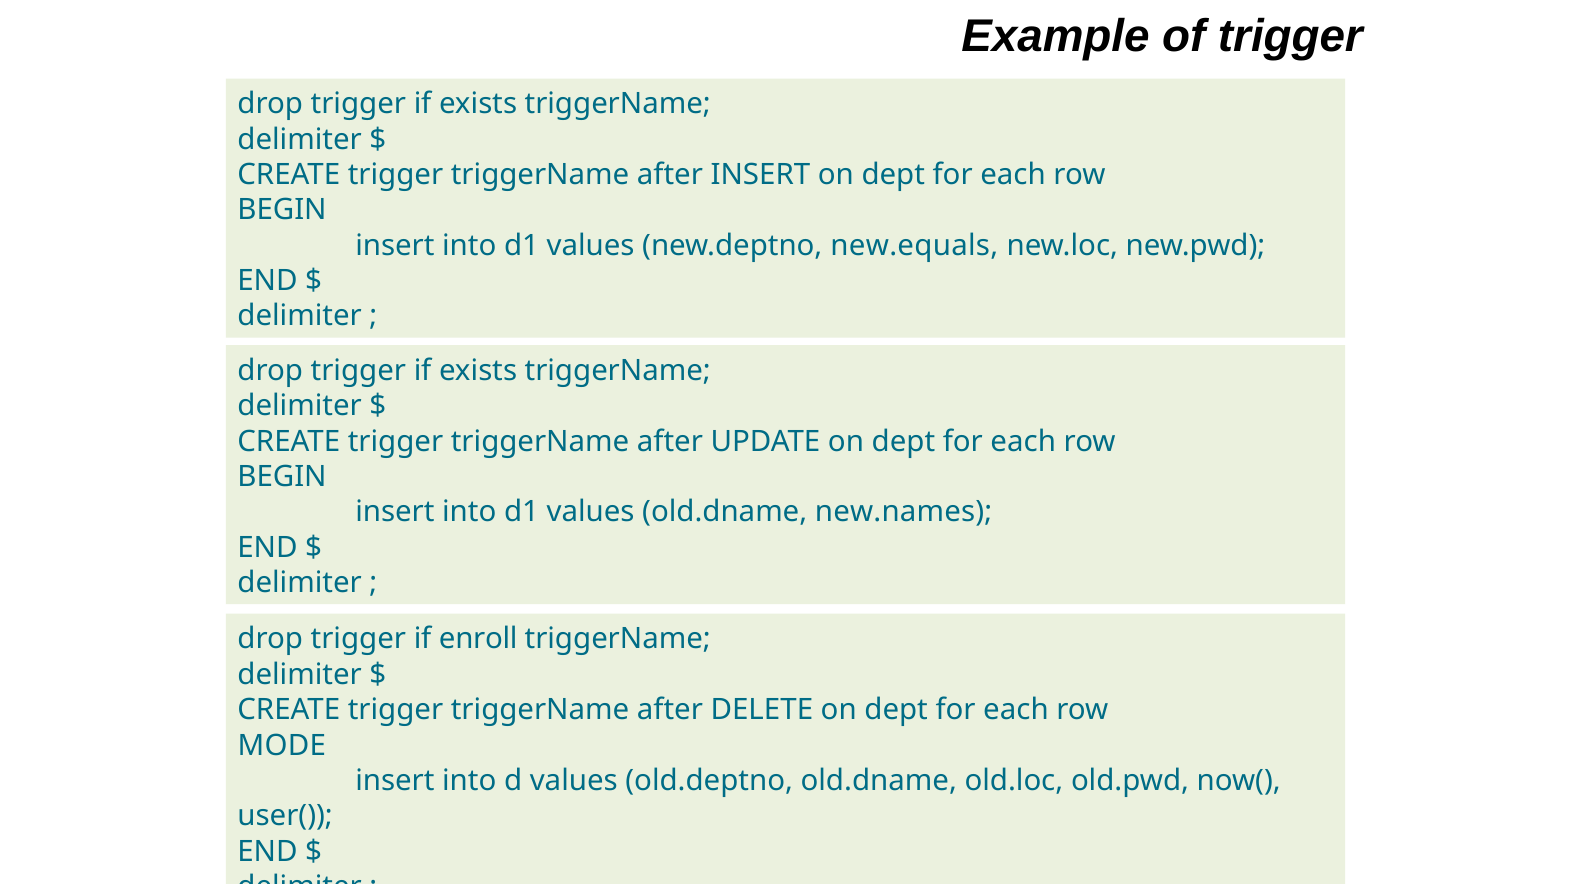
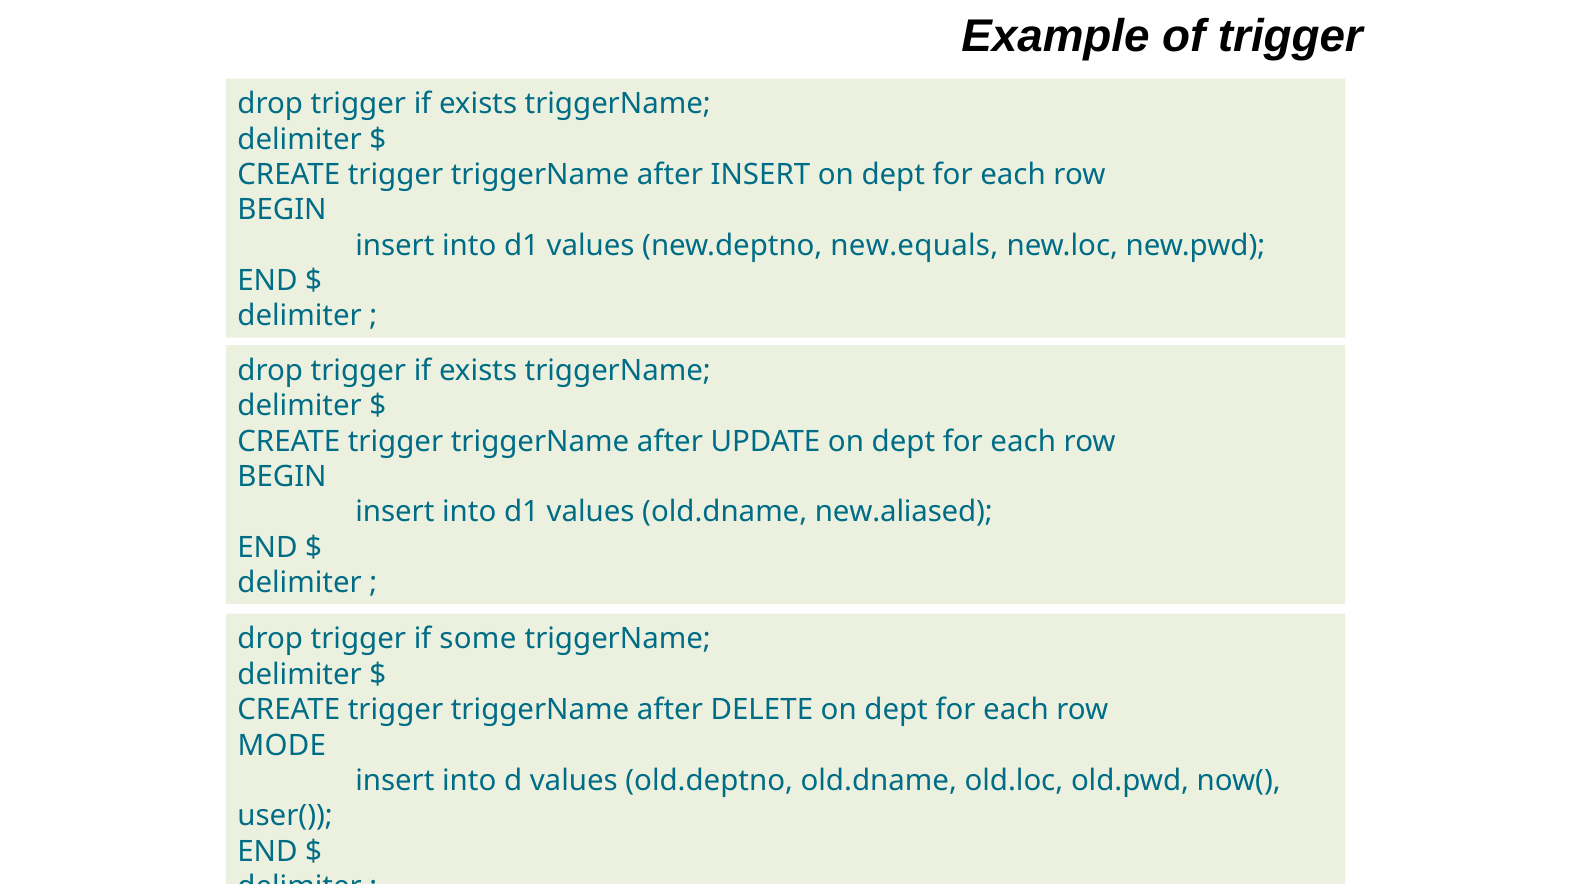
new.names: new.names -> new.aliased
enroll: enroll -> some
